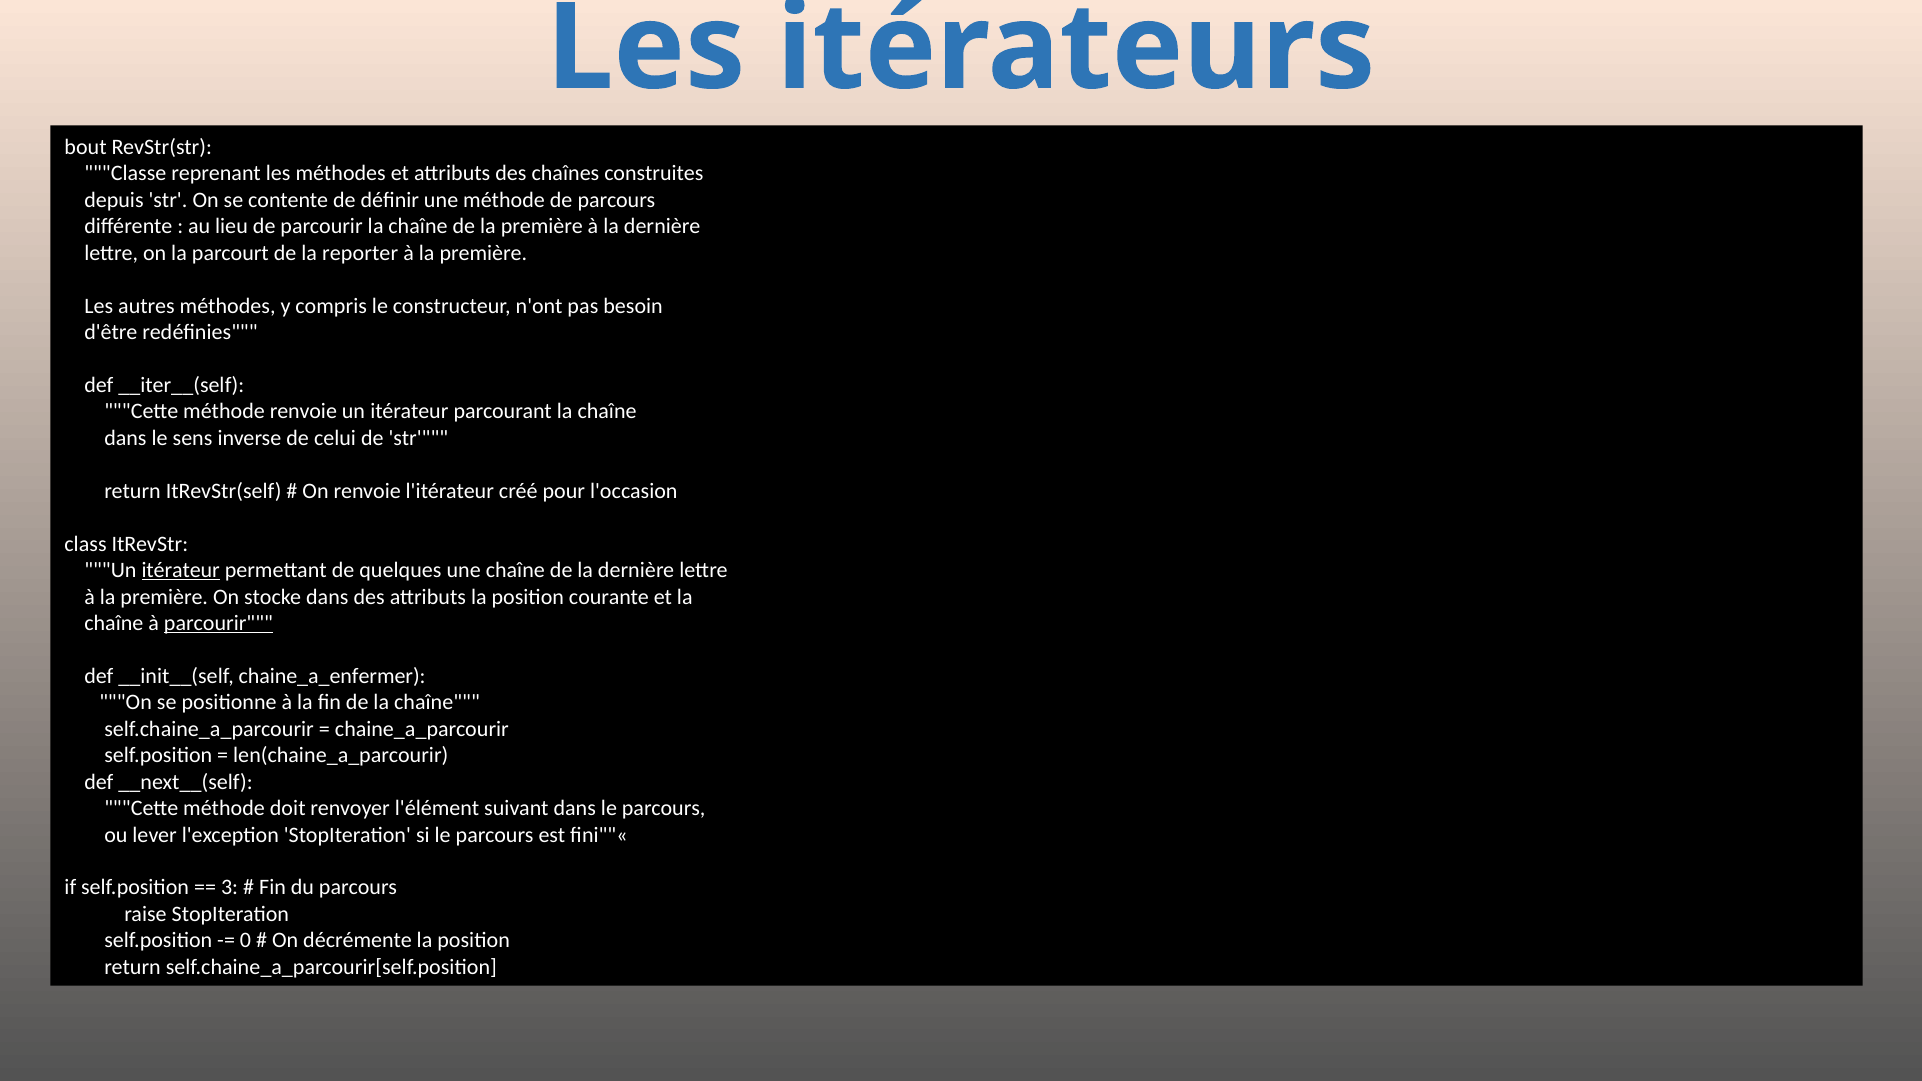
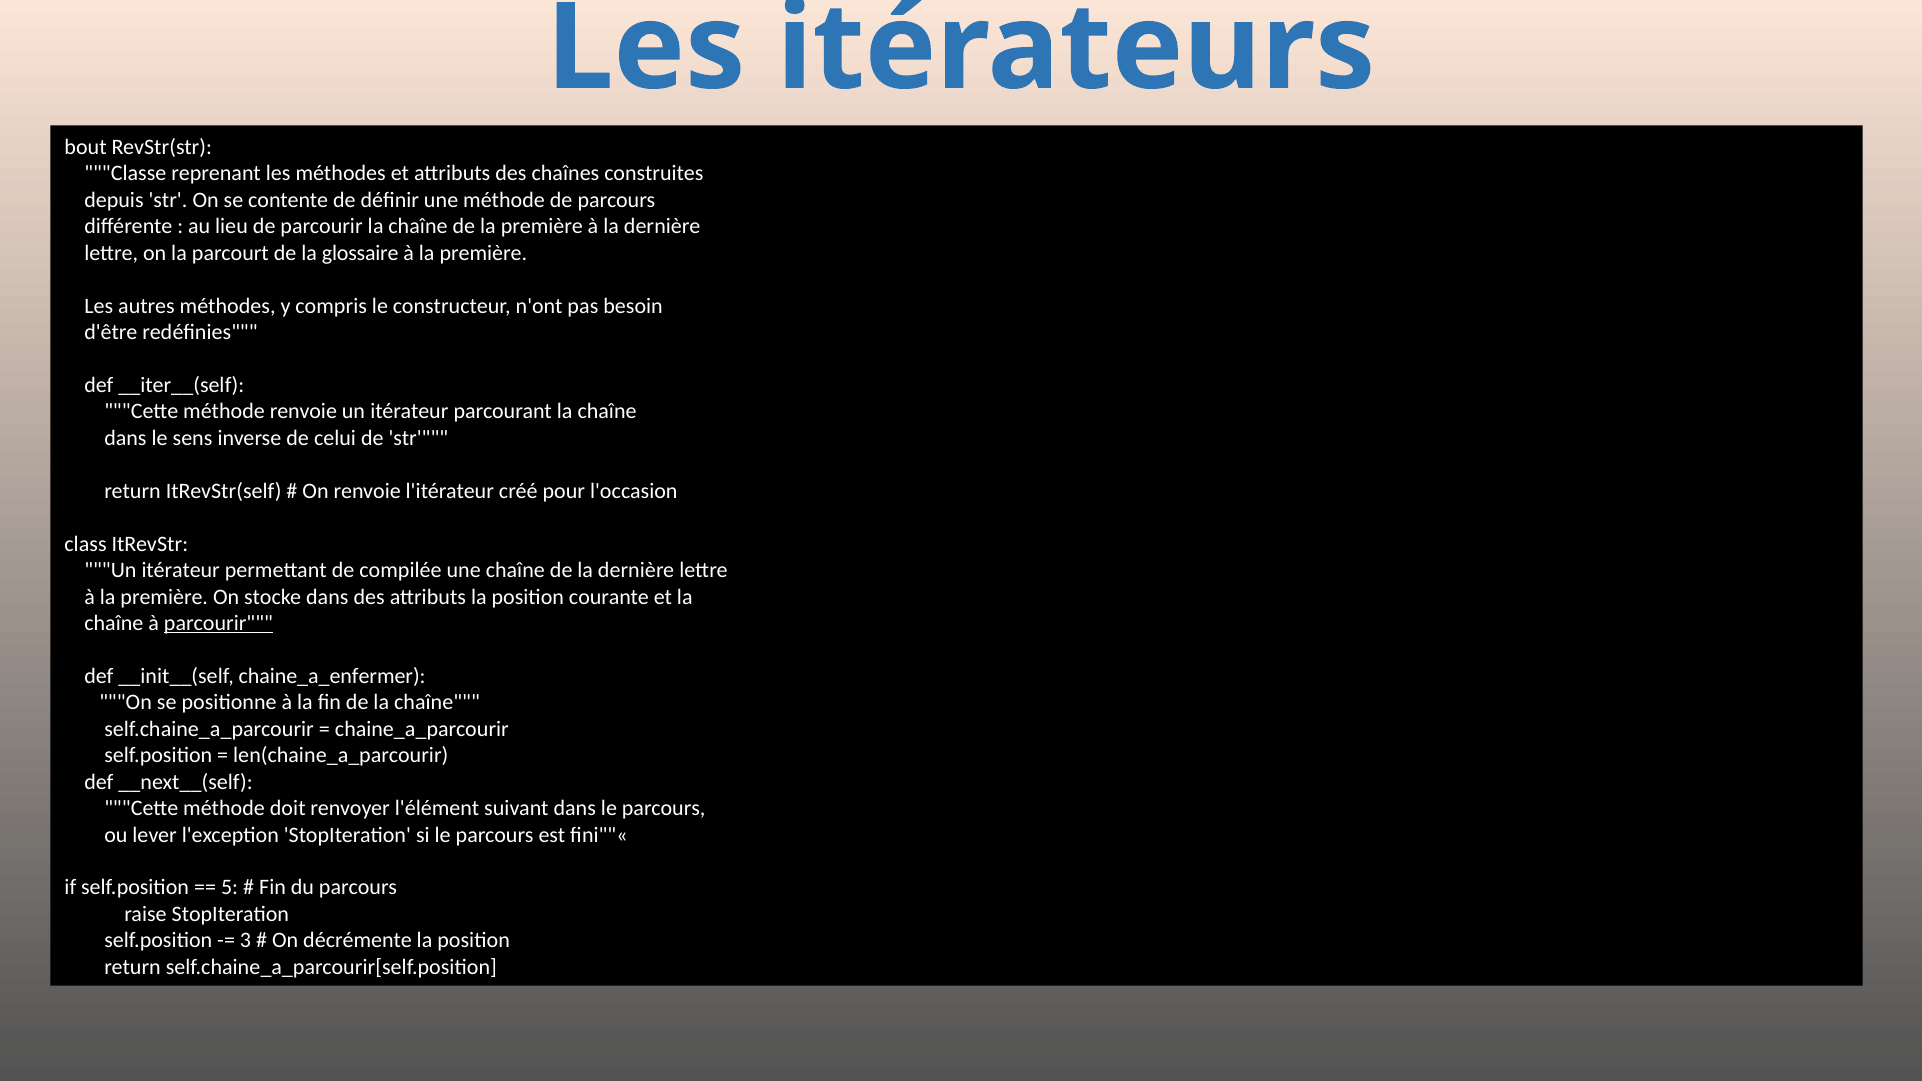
reporter: reporter -> glossaire
itérateur at (181, 570) underline: present -> none
quelques: quelques -> compilée
3: 3 -> 5
0: 0 -> 3
